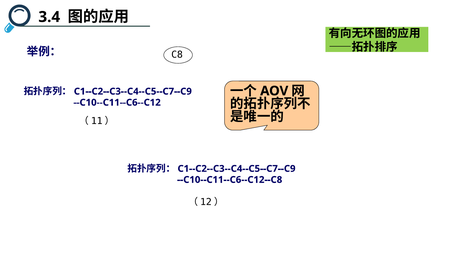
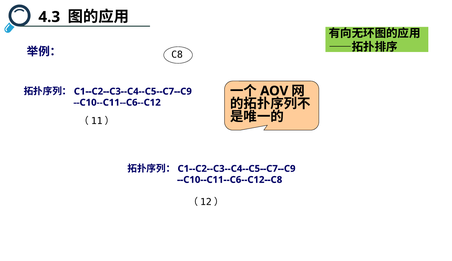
3.4: 3.4 -> 4.3
